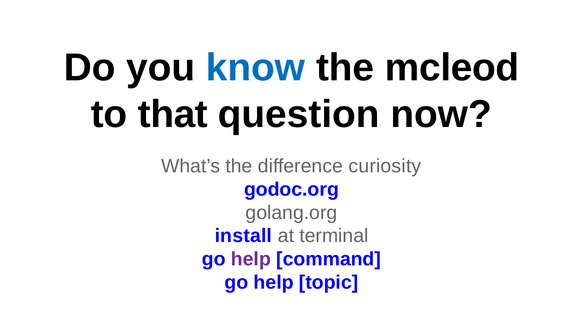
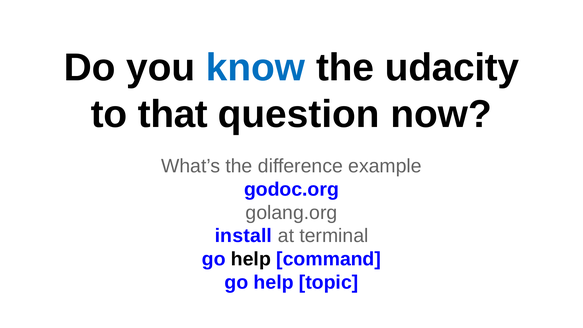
mcleod: mcleod -> udacity
curiosity: curiosity -> example
help at (251, 259) colour: purple -> black
